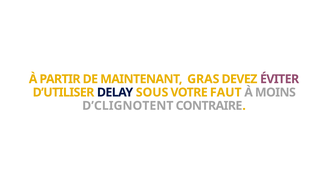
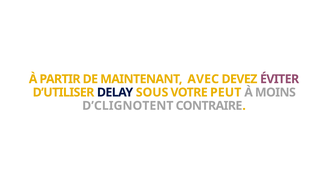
GRAS: GRAS -> AVEC
FAUT: FAUT -> PEUT
